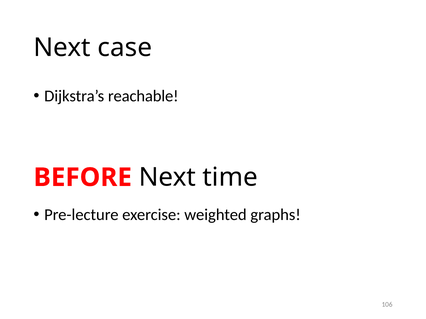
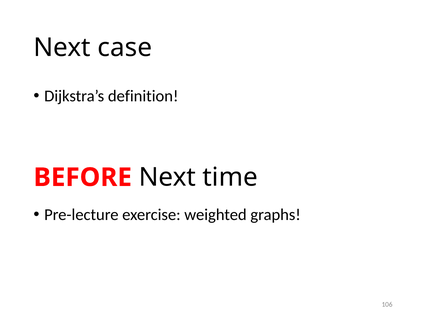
reachable: reachable -> definition
